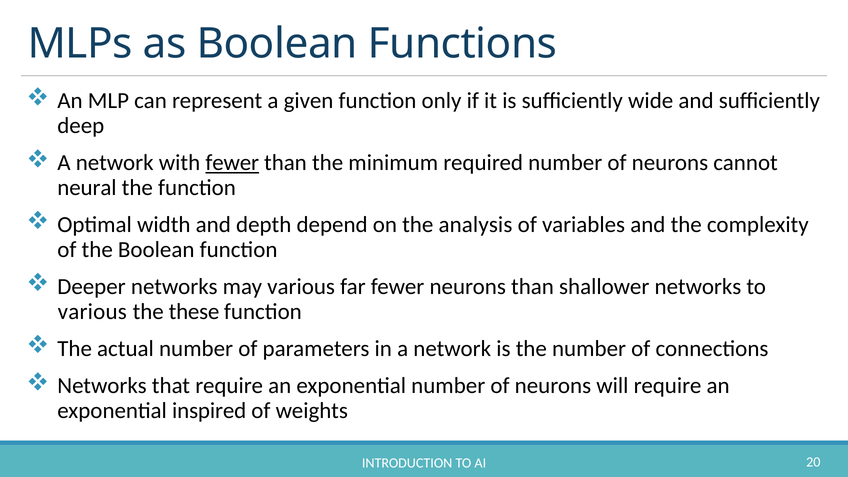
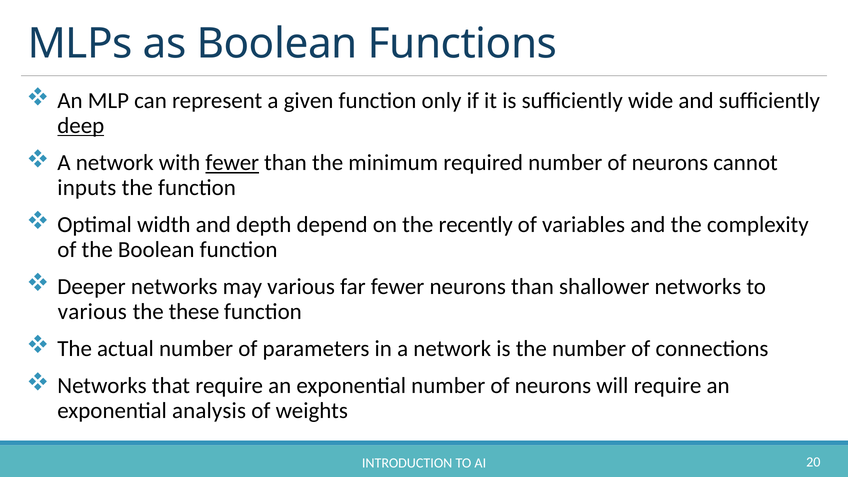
deep underline: none -> present
neural: neural -> inputs
analysis: analysis -> recently
inspired: inspired -> analysis
